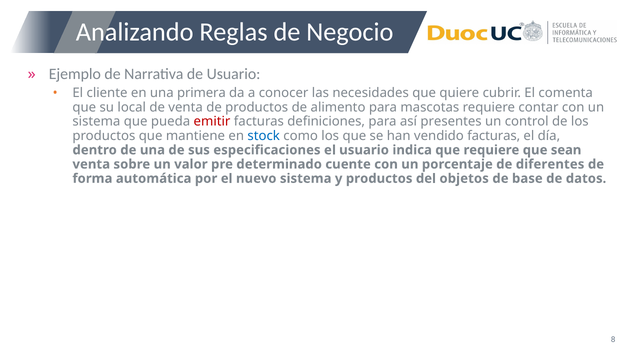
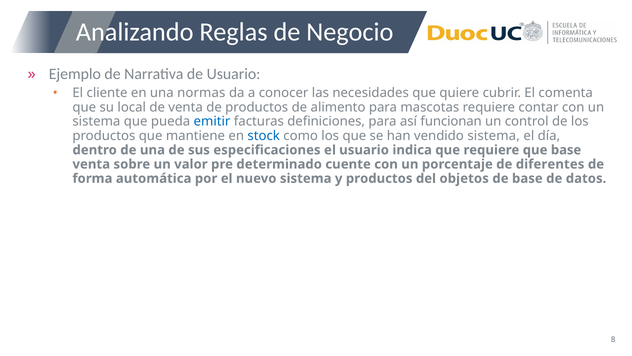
primera: primera -> normas
emitir colour: red -> blue
presentes: presentes -> funcionan
vendido facturas: facturas -> sistema
que sean: sean -> base
